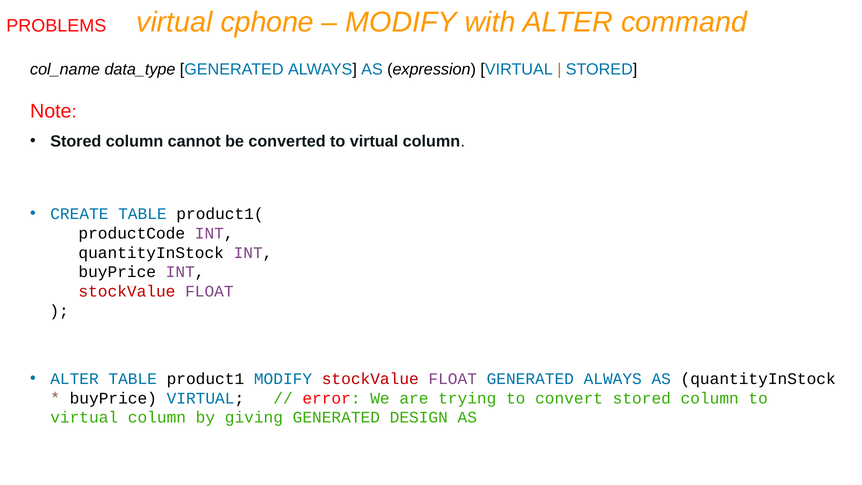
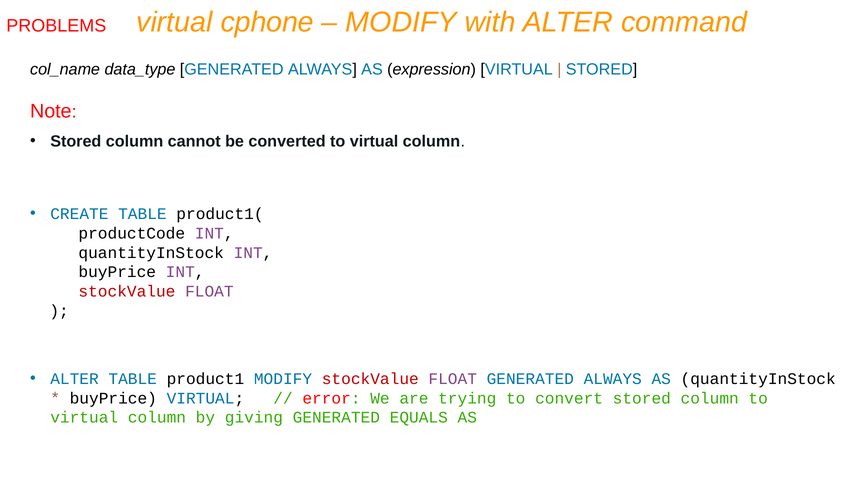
DESIGN: DESIGN -> EQUALS
